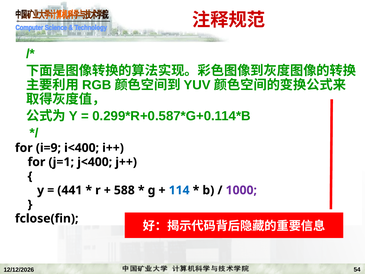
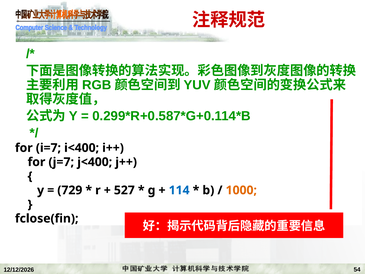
i=9: i=9 -> i=7
j=1: j=1 -> j=7
441: 441 -> 729
588: 588 -> 527
1000 colour: purple -> orange
